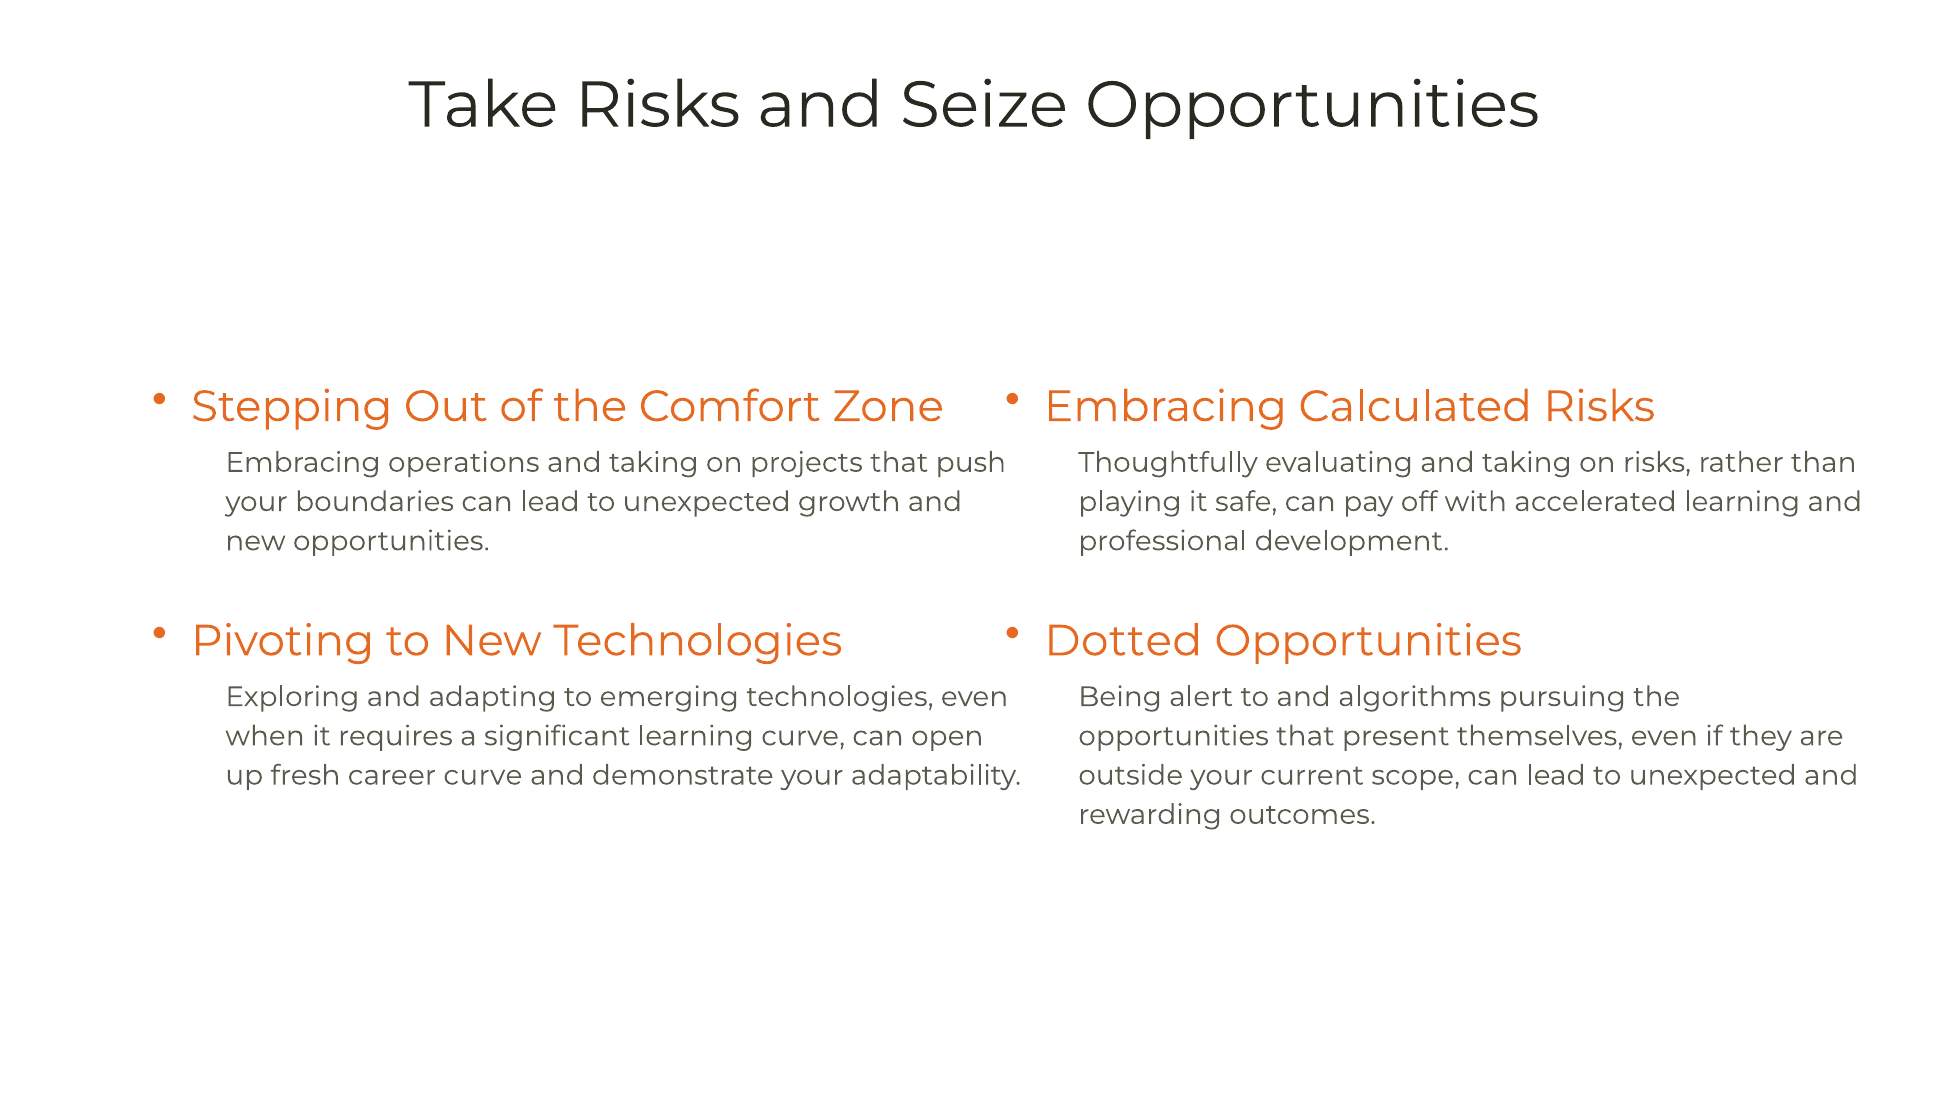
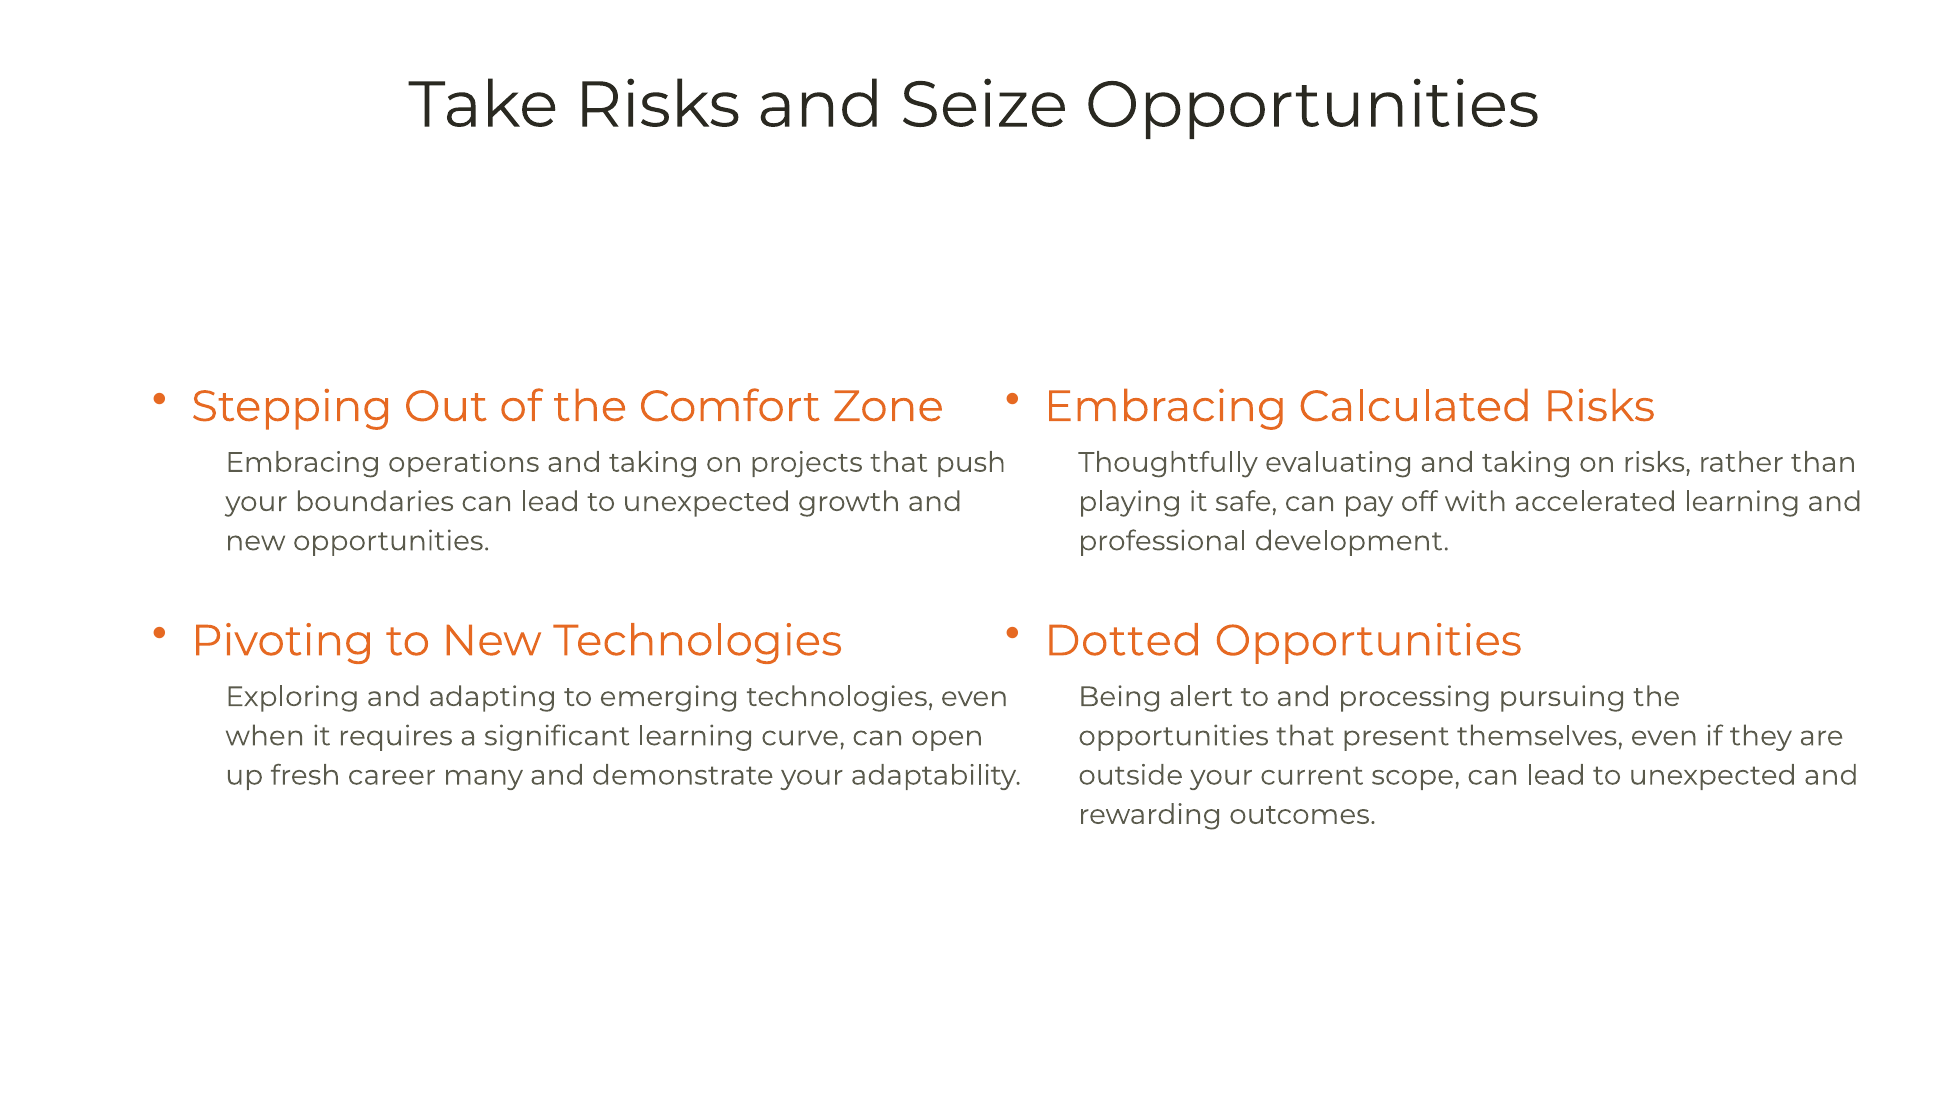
algorithms: algorithms -> processing
career curve: curve -> many
